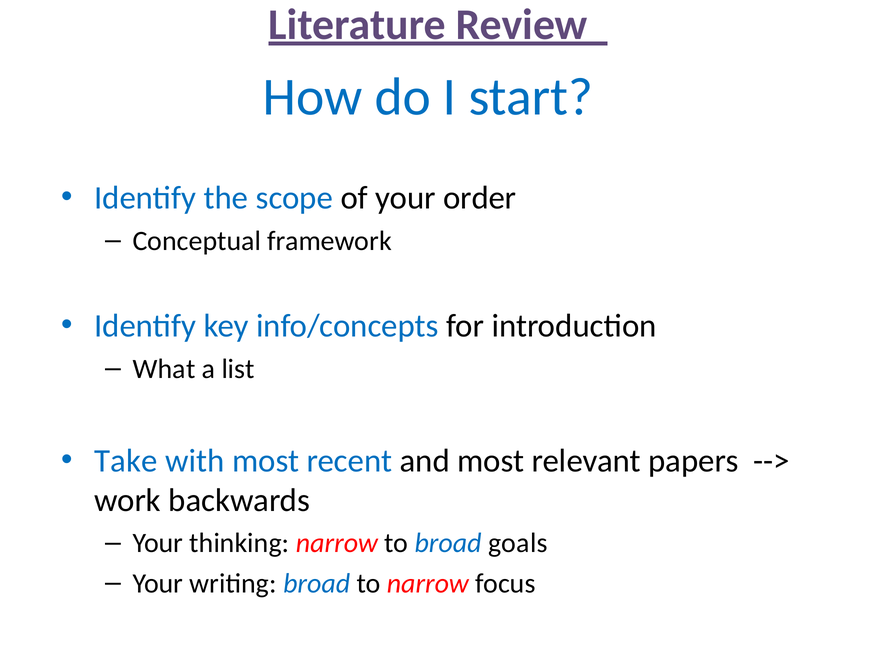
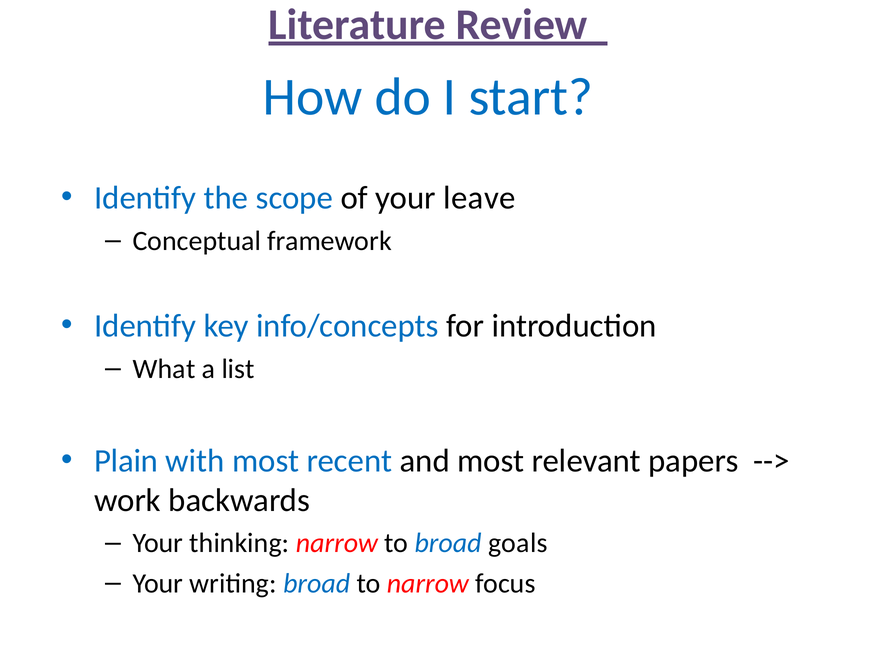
order: order -> leave
Take: Take -> Plain
